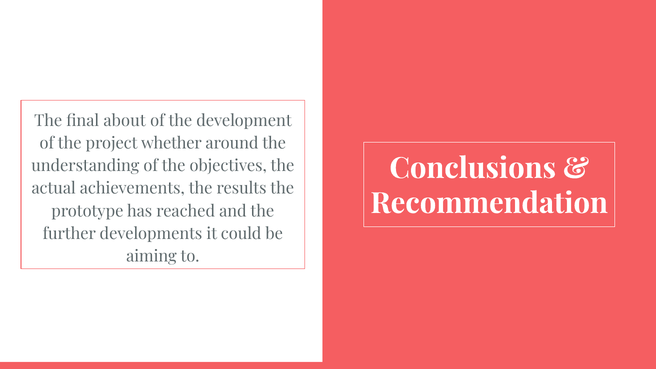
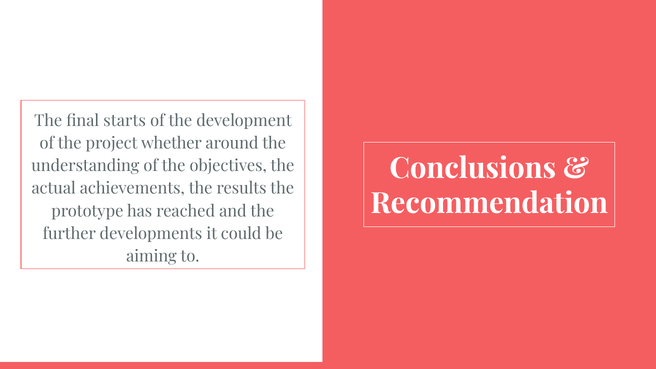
about: about -> starts
